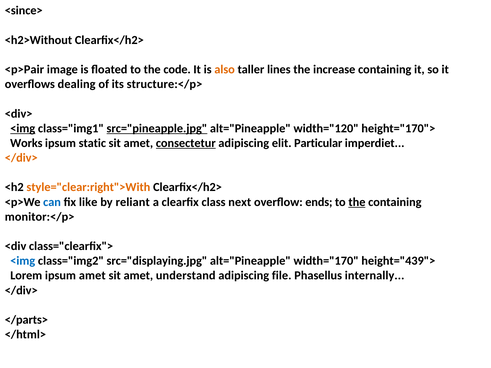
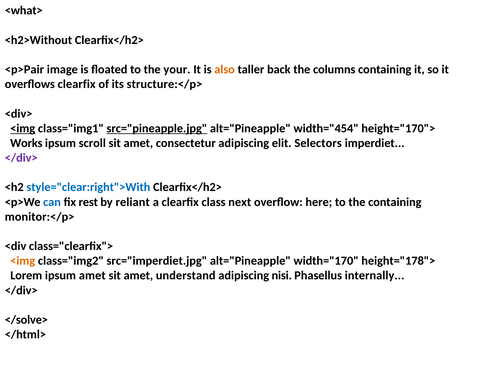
<since>: <since> -> <what>
code: code -> your
lines: lines -> back
increase: increase -> columns
overflows dealing: dealing -> clearfix
width="120: width="120 -> width="454
static: static -> scroll
consectetur underline: present -> none
Particular: Particular -> Selectors
</div> at (21, 158) colour: orange -> purple
style="clear:right">With colour: orange -> blue
like: like -> rest
ends: ends -> here
the at (357, 202) underline: present -> none
<img at (23, 261) colour: blue -> orange
src="displaying.jpg: src="displaying.jpg -> src="imperdiet.jpg
height="439">: height="439"> -> height="178">
file: file -> nisi
</parts>: </parts> -> </solve>
